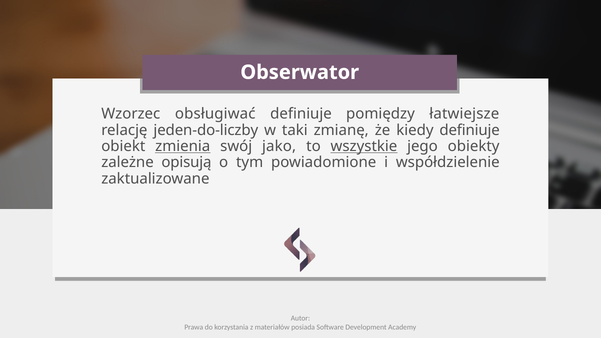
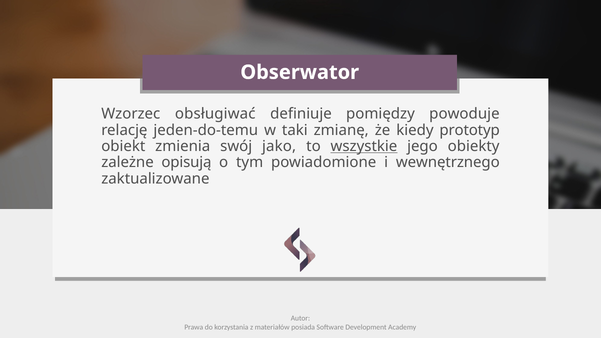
łatwiejsze: łatwiejsze -> powoduje
jeden-do-liczby: jeden-do-liczby -> jeden-do-temu
kiedy definiuje: definiuje -> prototyp
zmienia underline: present -> none
współdzielenie: współdzielenie -> wewnętrznego
